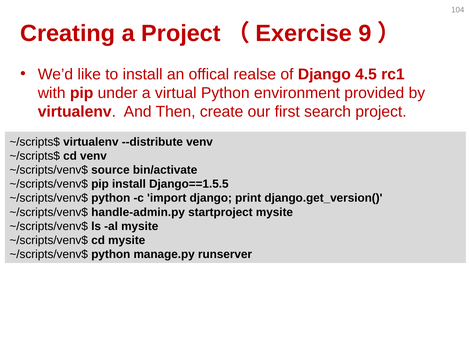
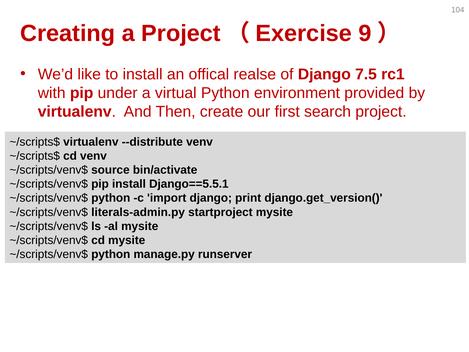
4.5: 4.5 -> 7.5
Django==1.5.5: Django==1.5.5 -> Django==5.5.1
handle-admin.py: handle-admin.py -> literals-admin.py
